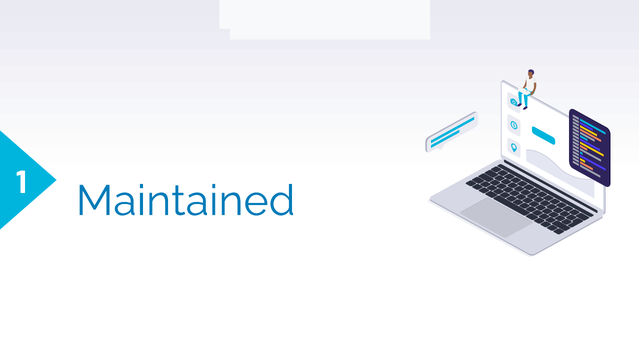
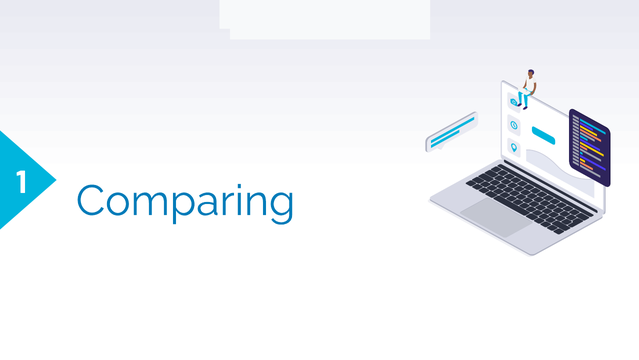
Maintained: Maintained -> Comparing
